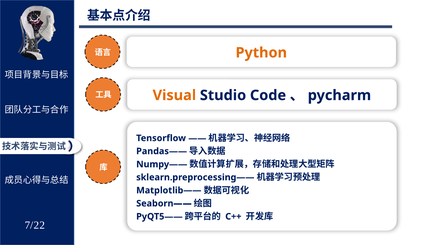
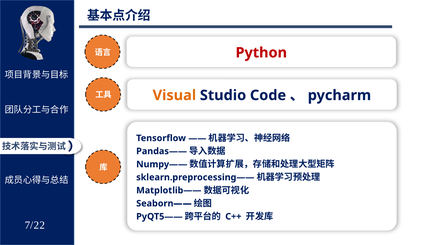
Python colour: orange -> red
